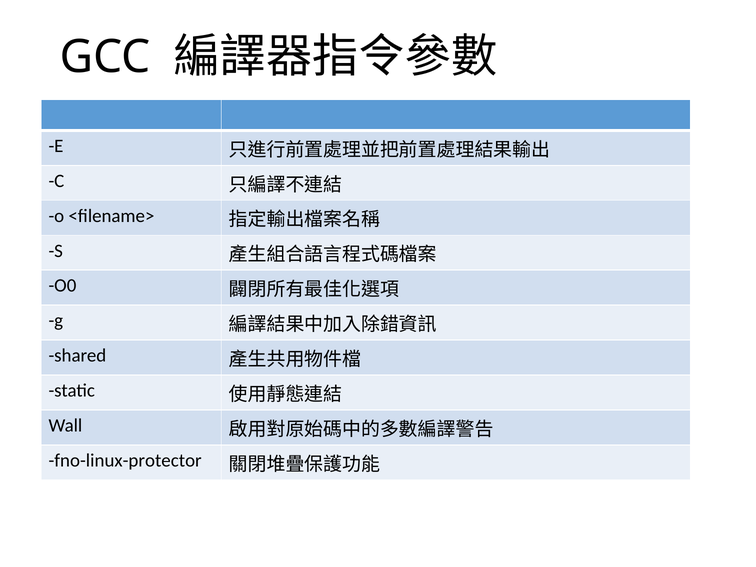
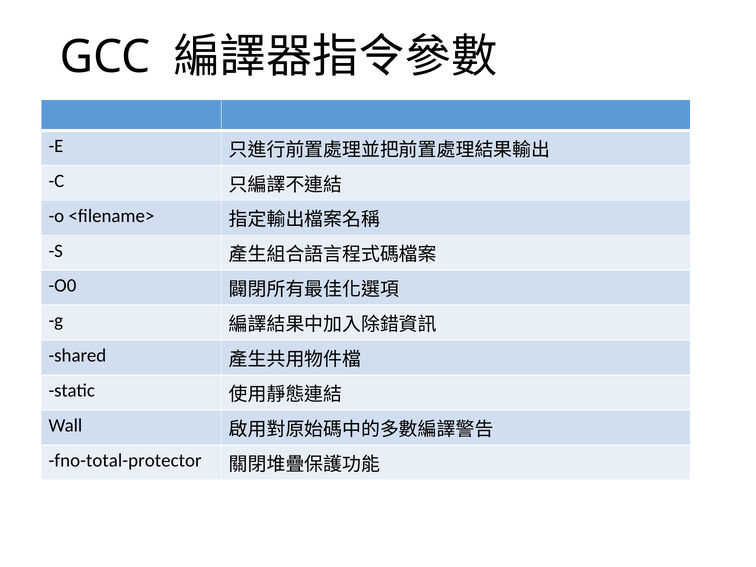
fno-linux-protector: fno-linux-protector -> fno-total-protector
